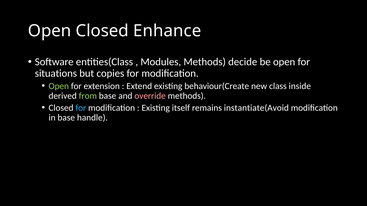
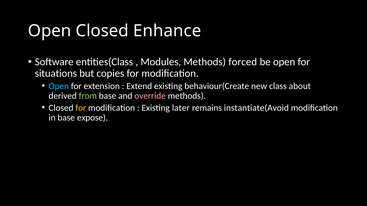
decide: decide -> forced
Open at (59, 86) colour: light green -> light blue
inside: inside -> about
for at (81, 108) colour: light blue -> yellow
itself: itself -> later
handle: handle -> expose
